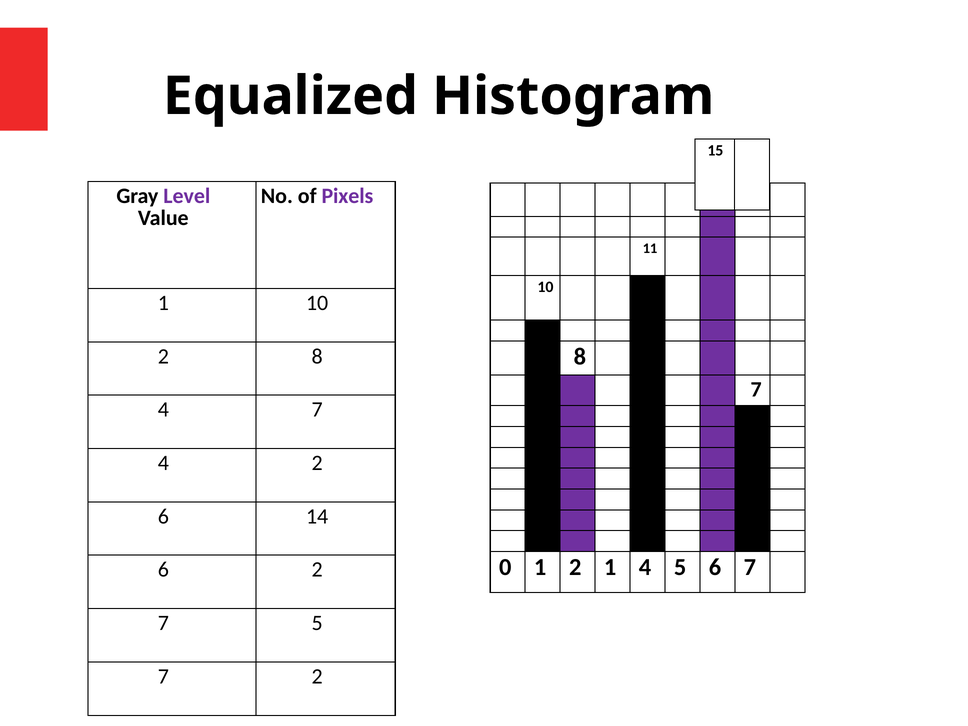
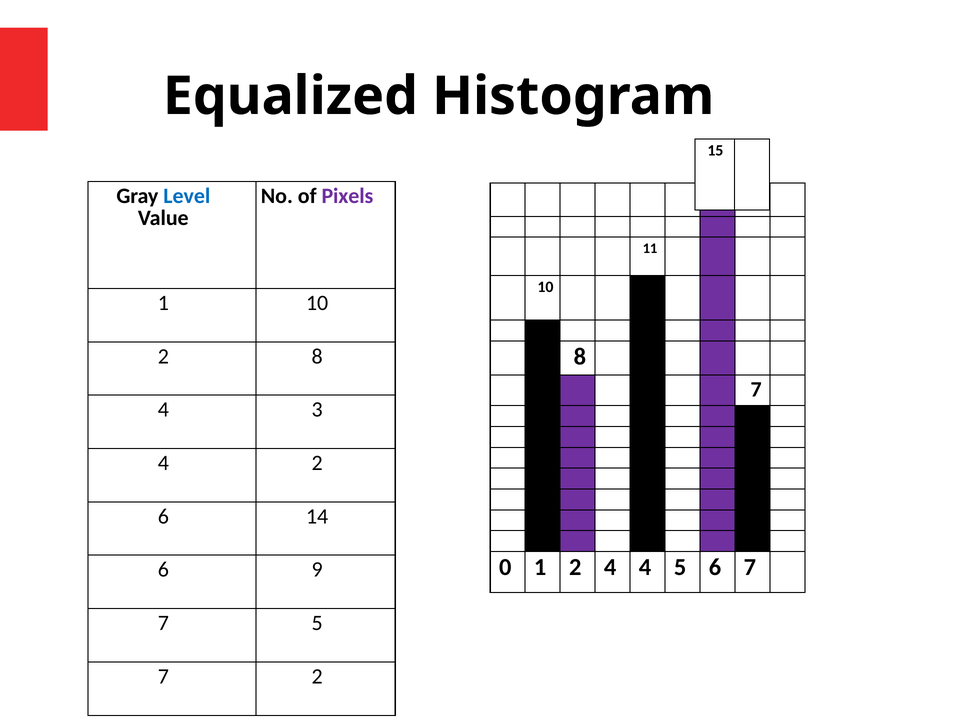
Level colour: purple -> blue
4 7: 7 -> 3
2 1: 1 -> 4
6 2: 2 -> 9
